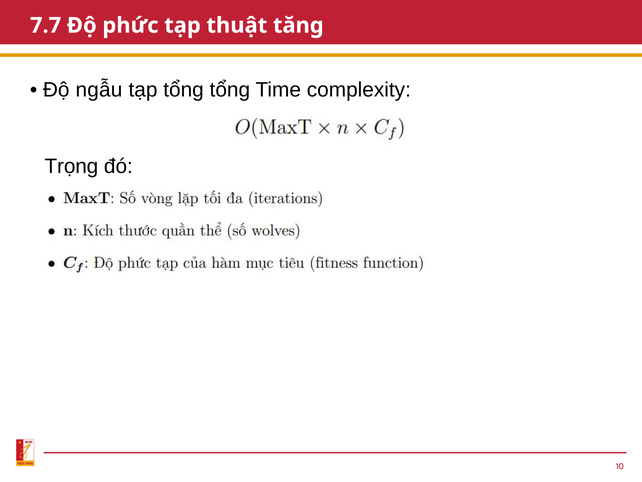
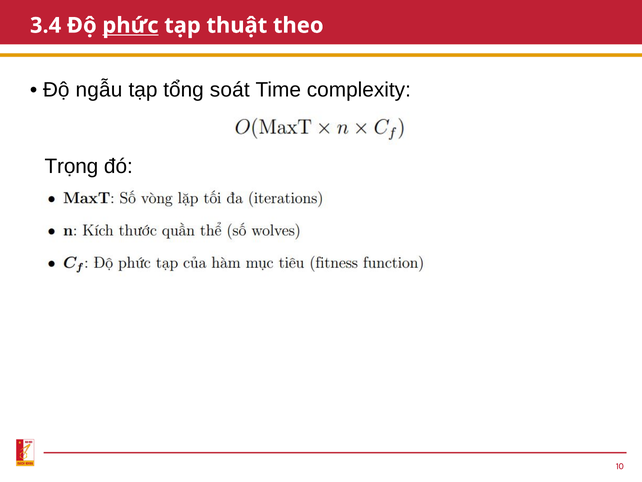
7.7: 7.7 -> 3.4
phức underline: none -> present
tăng: tăng -> theo
tổng tổng: tổng -> soát
